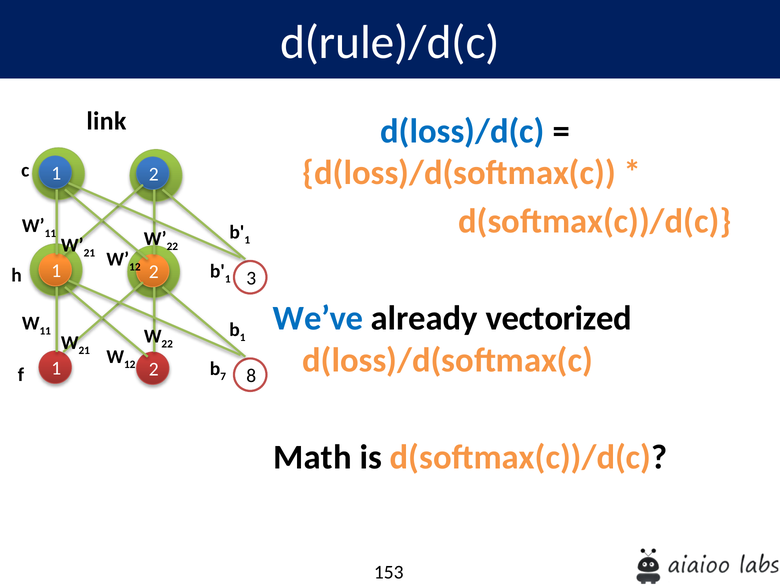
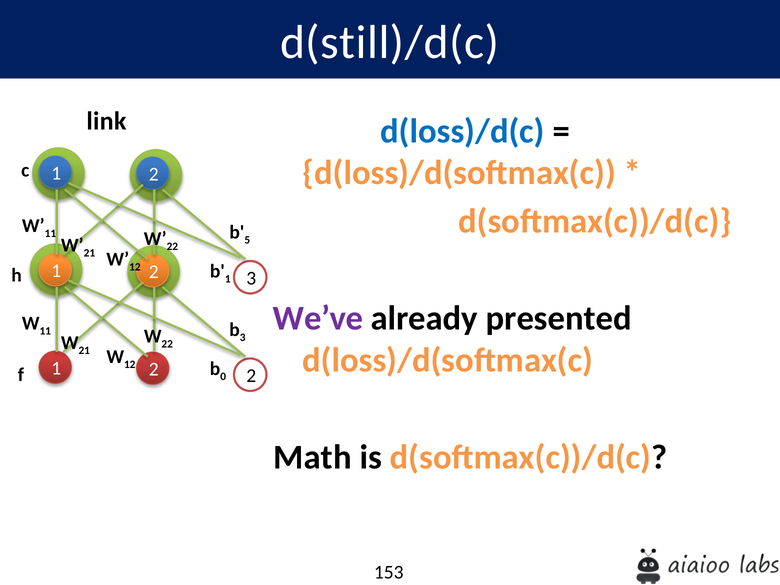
d(rule)/d(c: d(rule)/d(c -> d(still)/d(c
1 at (247, 240): 1 -> 5
We’ve colour: blue -> purple
vectorized: vectorized -> presented
1 at (243, 337): 1 -> 3
7: 7 -> 0
8 at (251, 376): 8 -> 2
